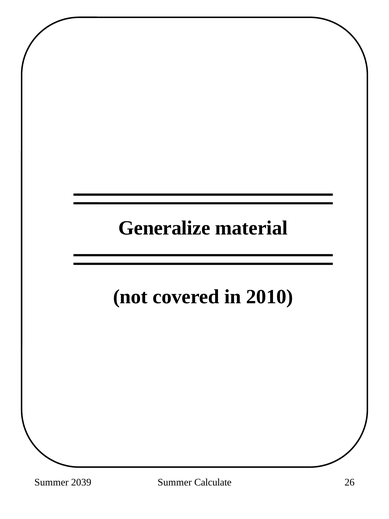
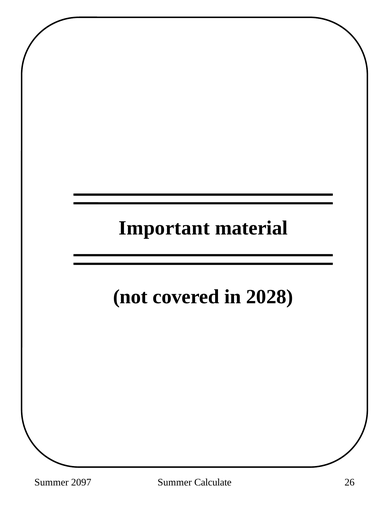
Generalize: Generalize -> Important
2010: 2010 -> 2028
2039: 2039 -> 2097
